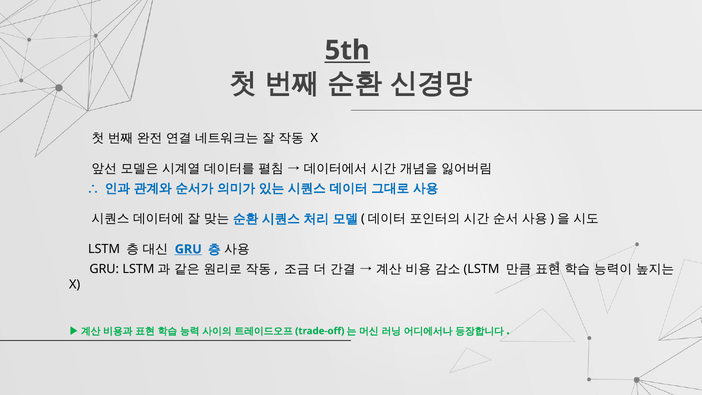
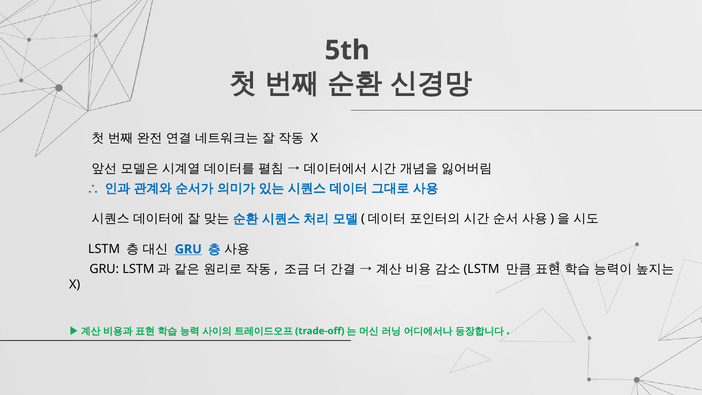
5th underline: present -> none
